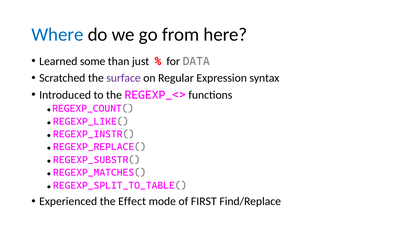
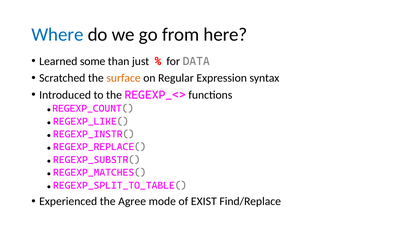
surface colour: purple -> orange
Effect: Effect -> Agree
FIRST: FIRST -> EXIST
